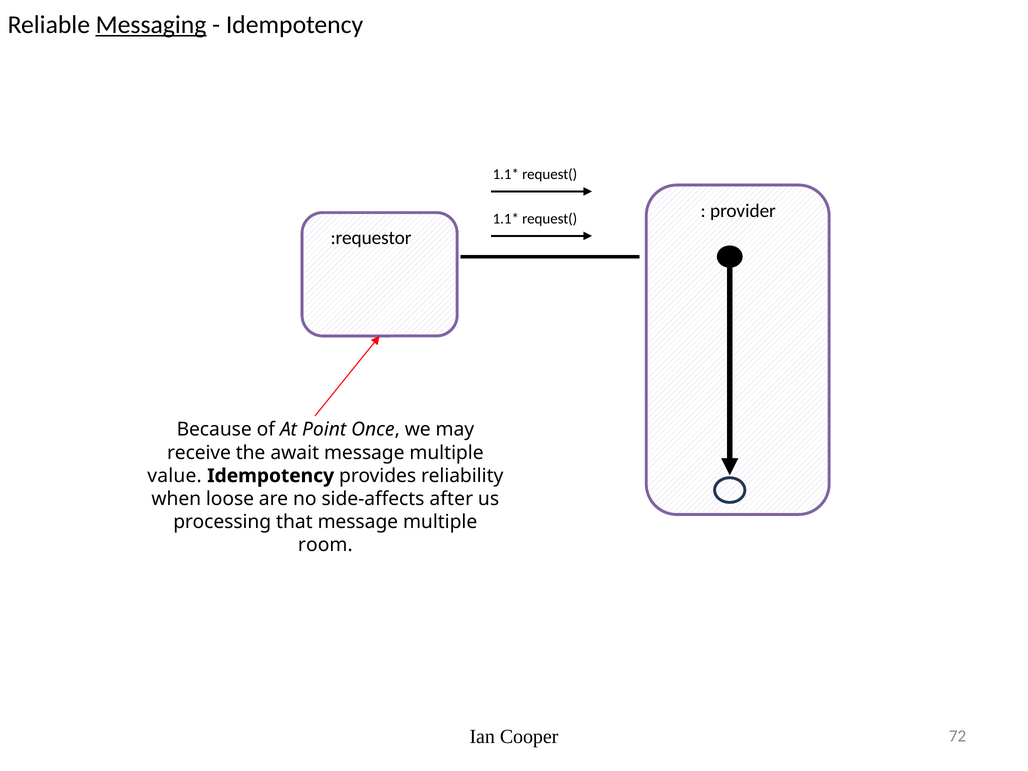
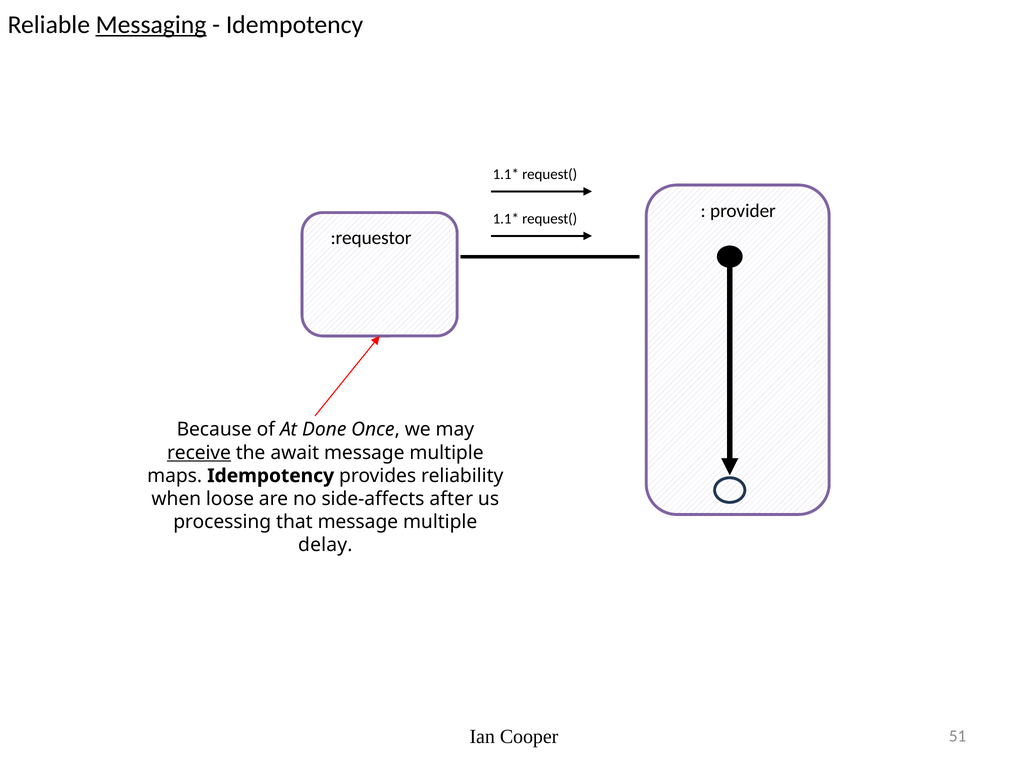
Point: Point -> Done
receive underline: none -> present
value: value -> maps
room: room -> delay
72: 72 -> 51
